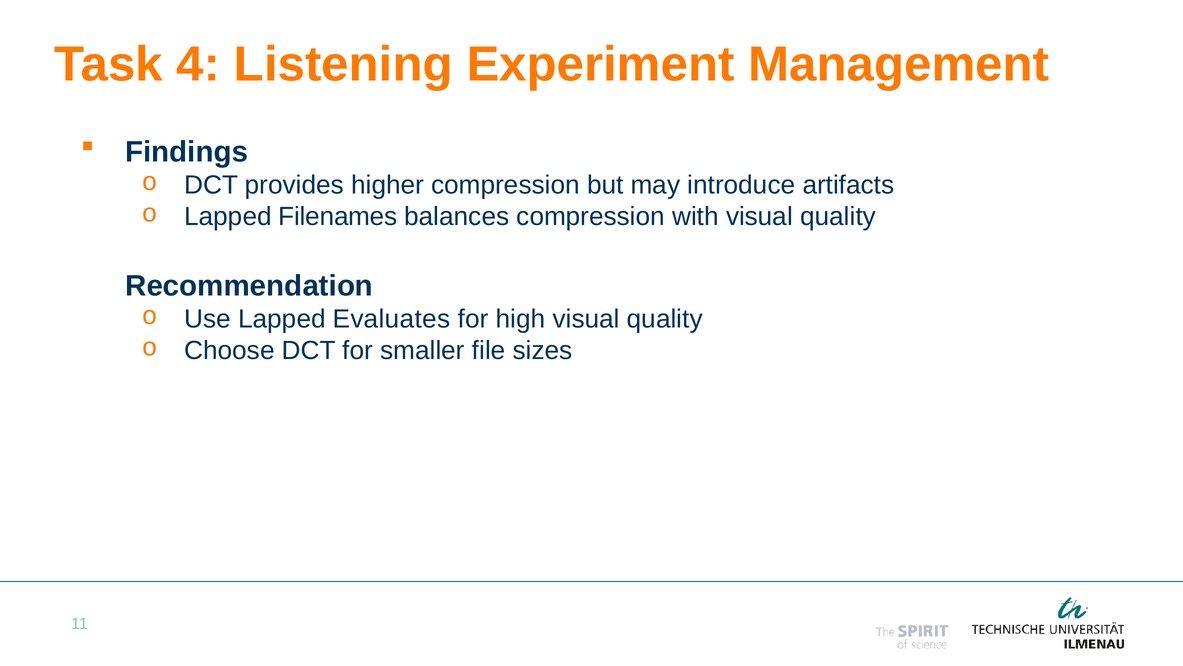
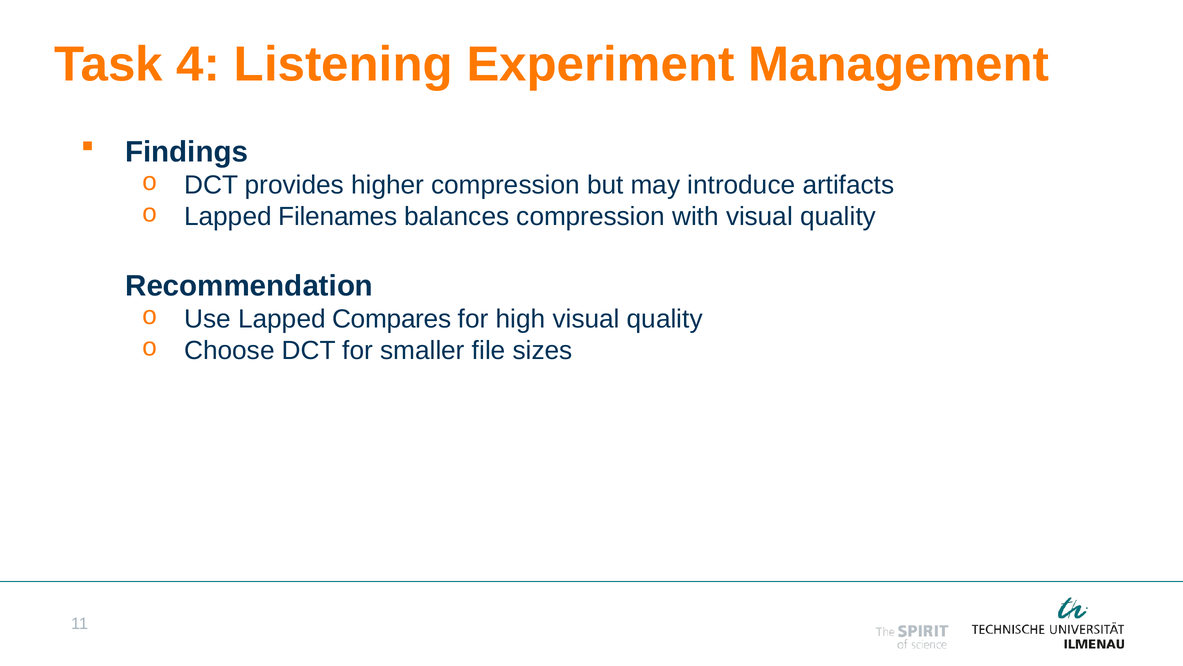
Evaluates: Evaluates -> Compares
